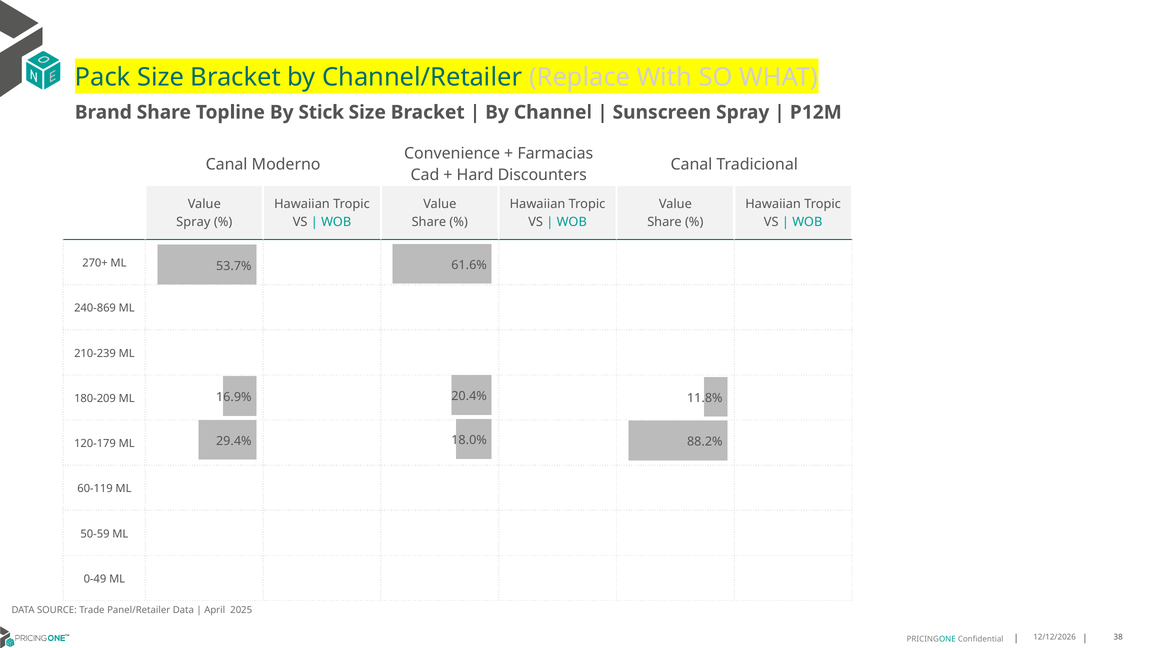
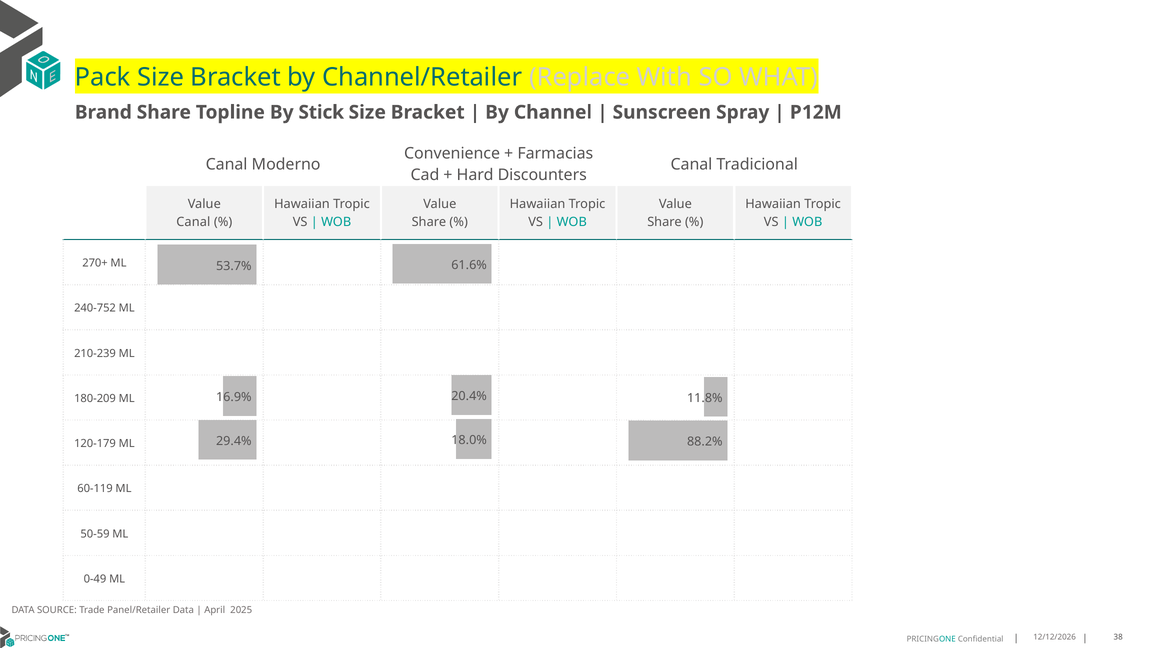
Spray at (193, 222): Spray -> Canal
240-869: 240-869 -> 240-752
